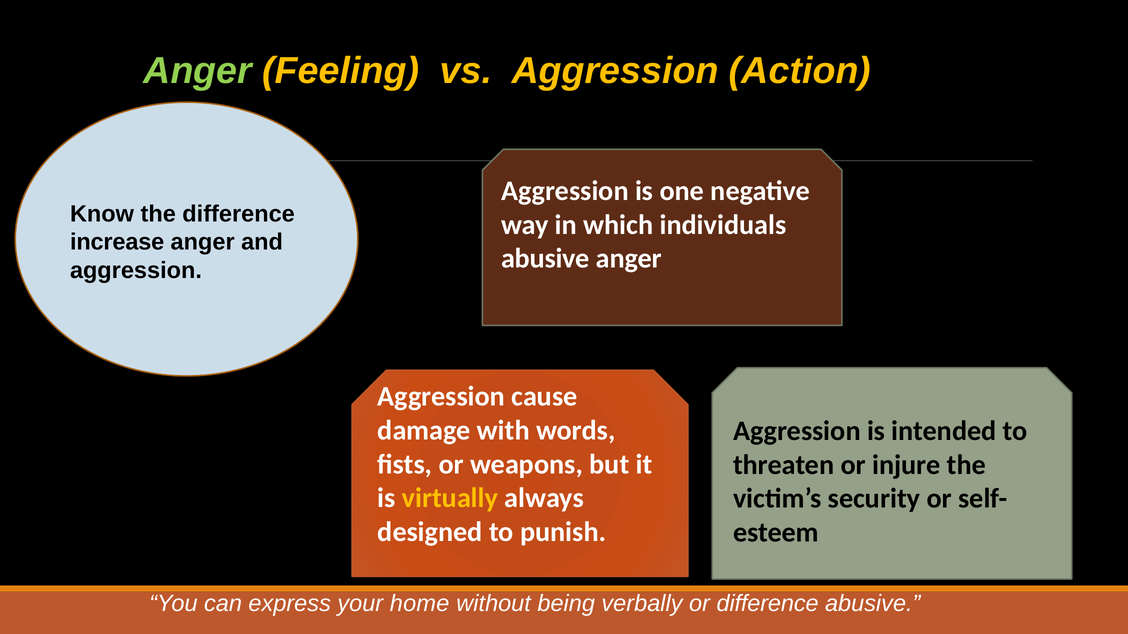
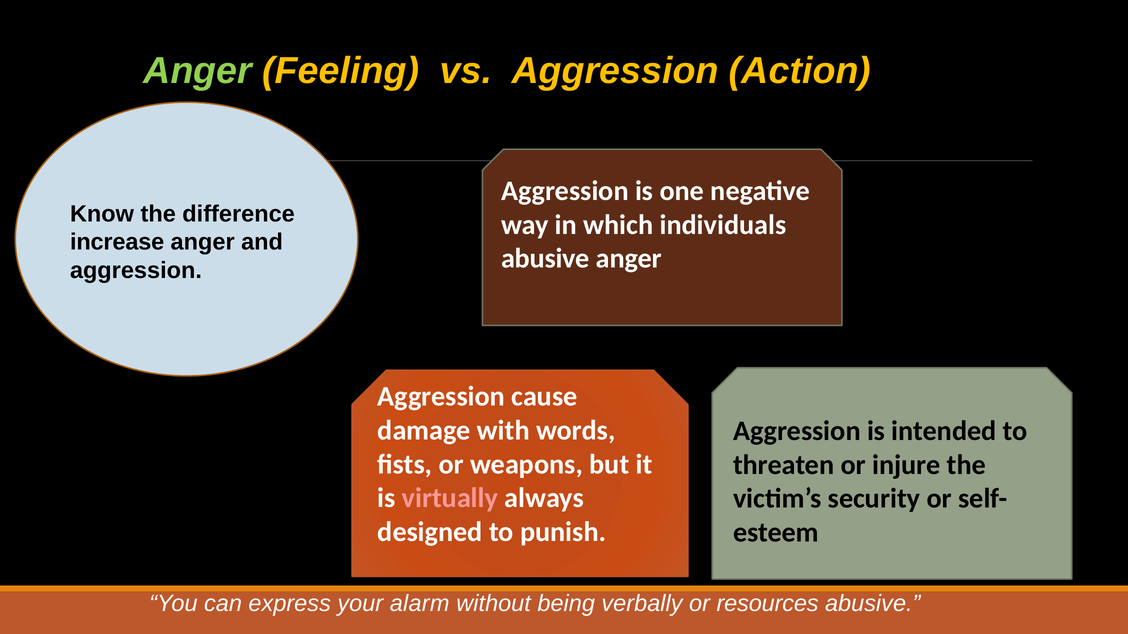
virtually colour: yellow -> pink
home: home -> alarm
or difference: difference -> resources
